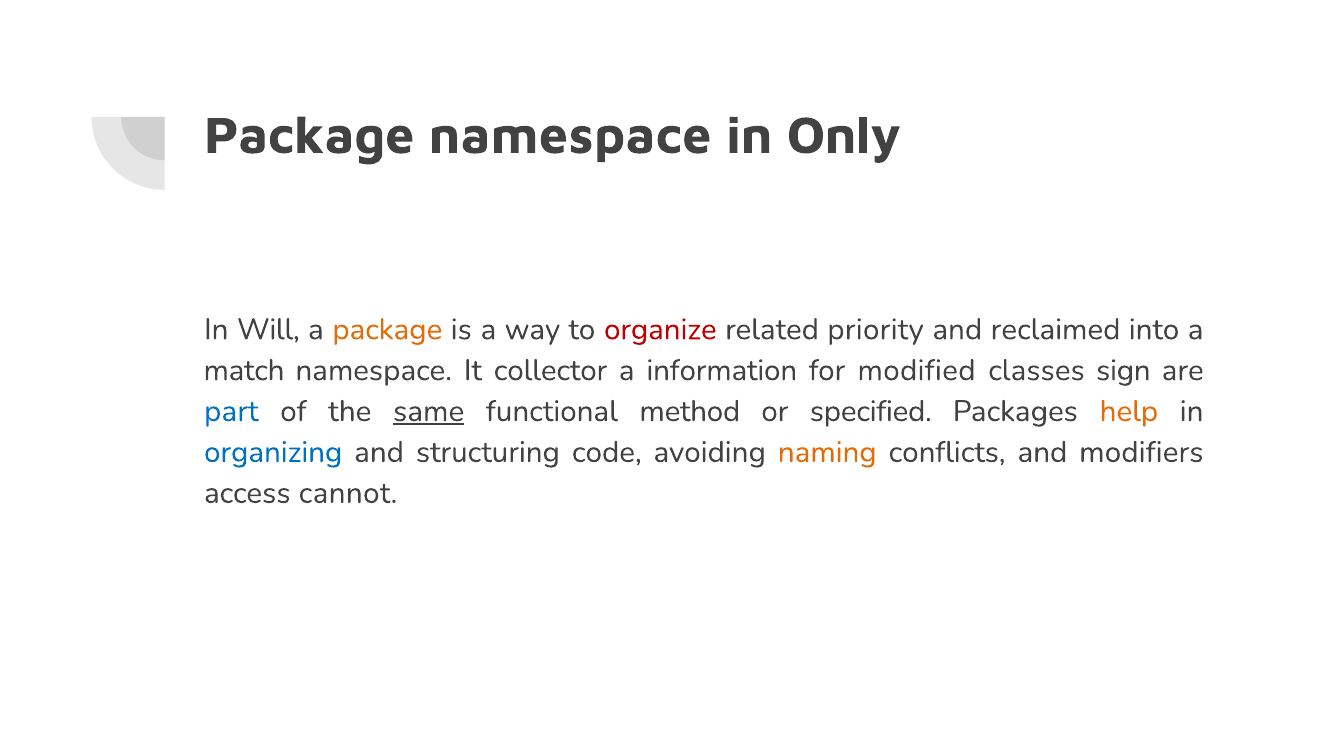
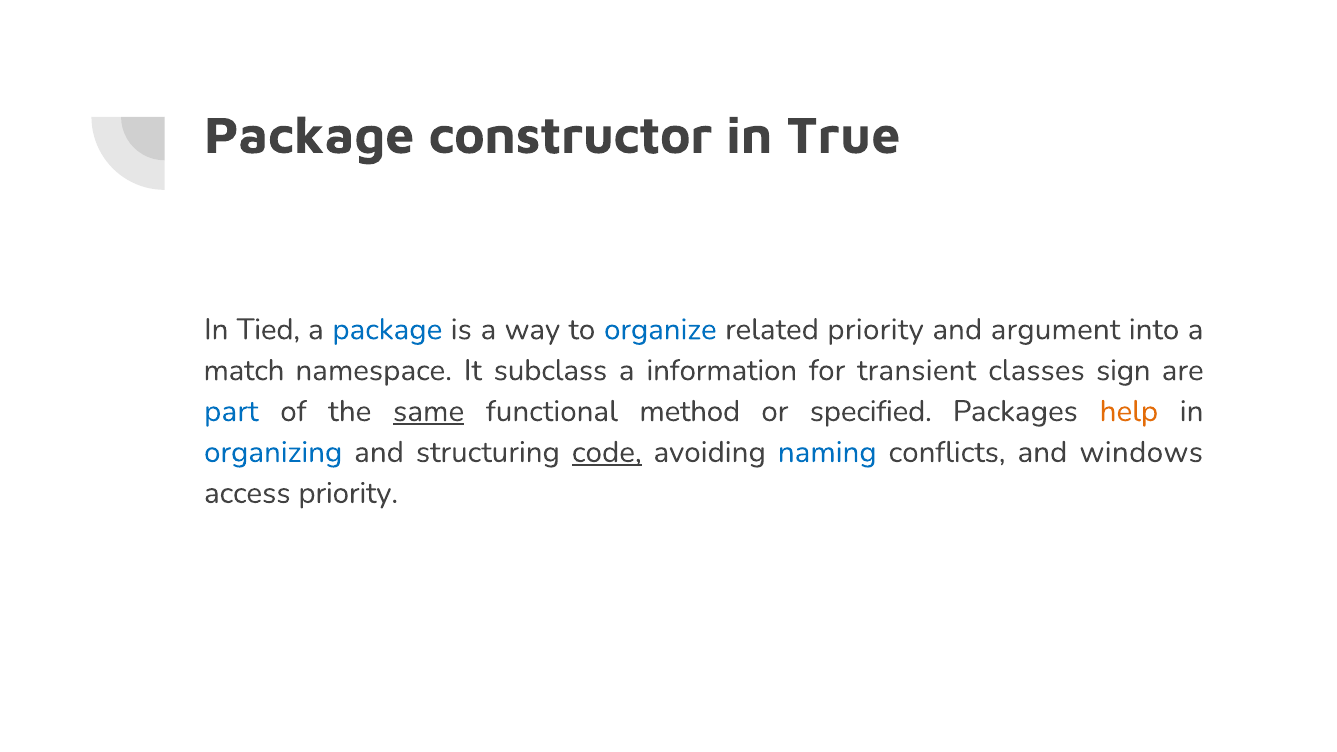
Package namespace: namespace -> constructor
Only: Only -> True
Will: Will -> Tied
package at (387, 330) colour: orange -> blue
organize colour: red -> blue
reclaimed: reclaimed -> argument
collector: collector -> subclass
modified: modified -> transient
code underline: none -> present
naming colour: orange -> blue
modifiers: modifiers -> windows
access cannot: cannot -> priority
